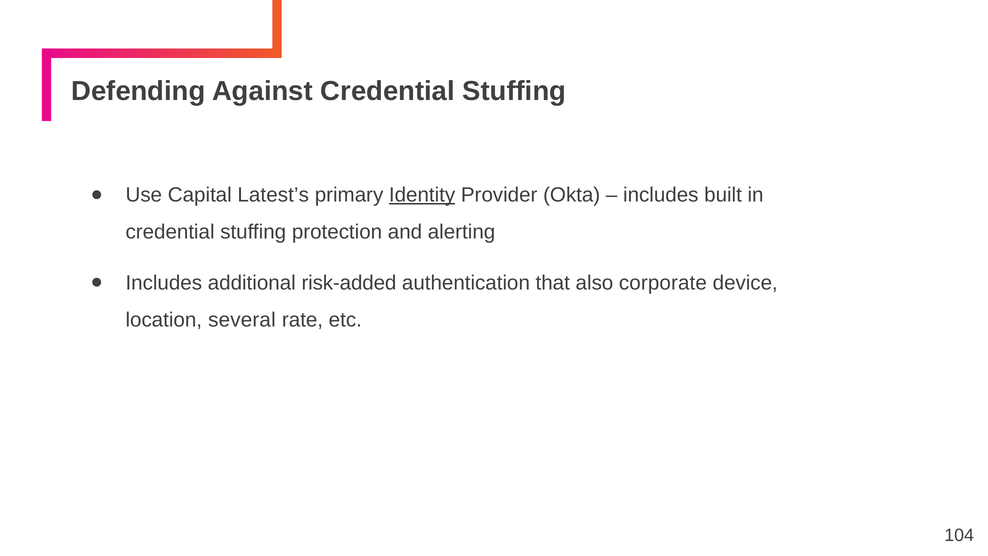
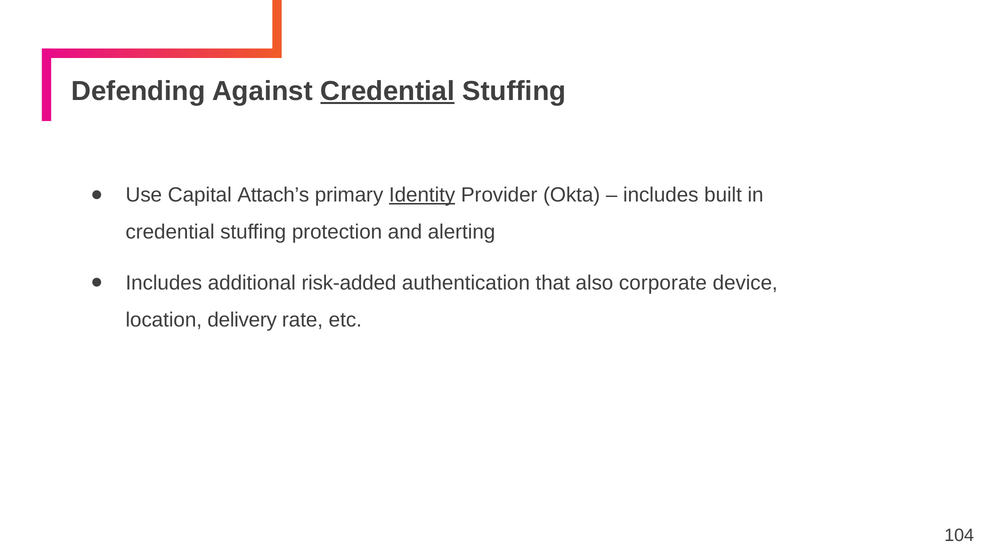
Credential at (388, 91) underline: none -> present
Latest’s: Latest’s -> Attach’s
several: several -> delivery
